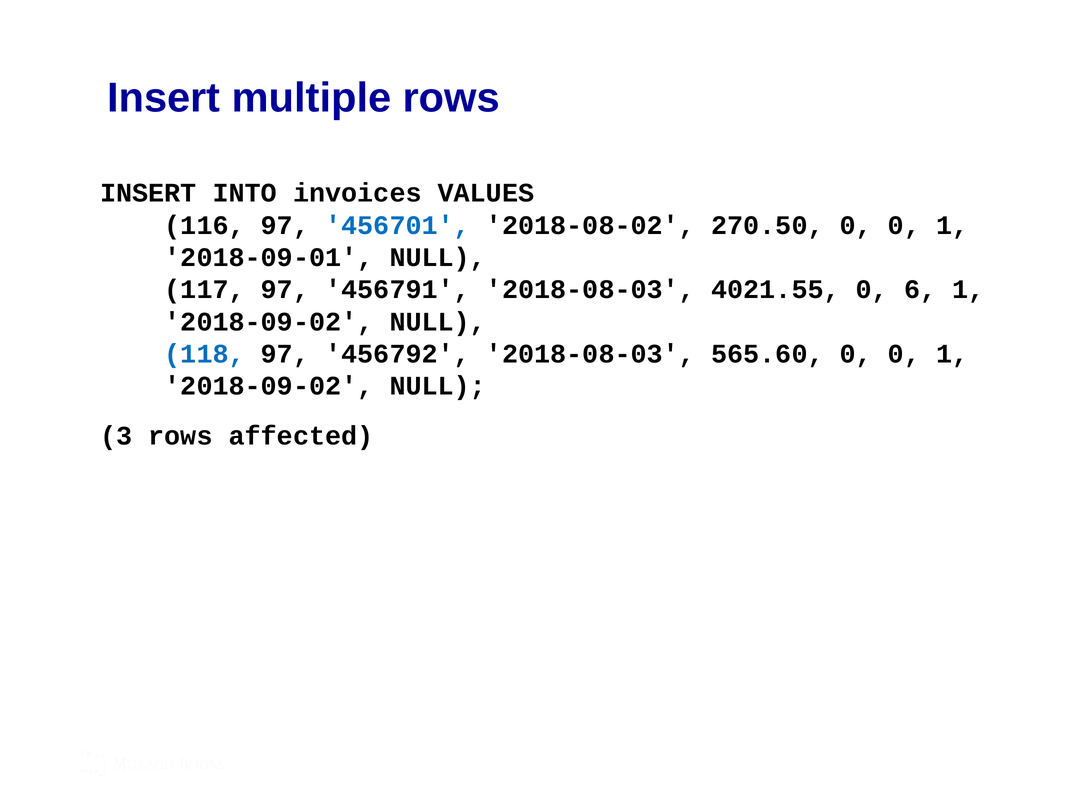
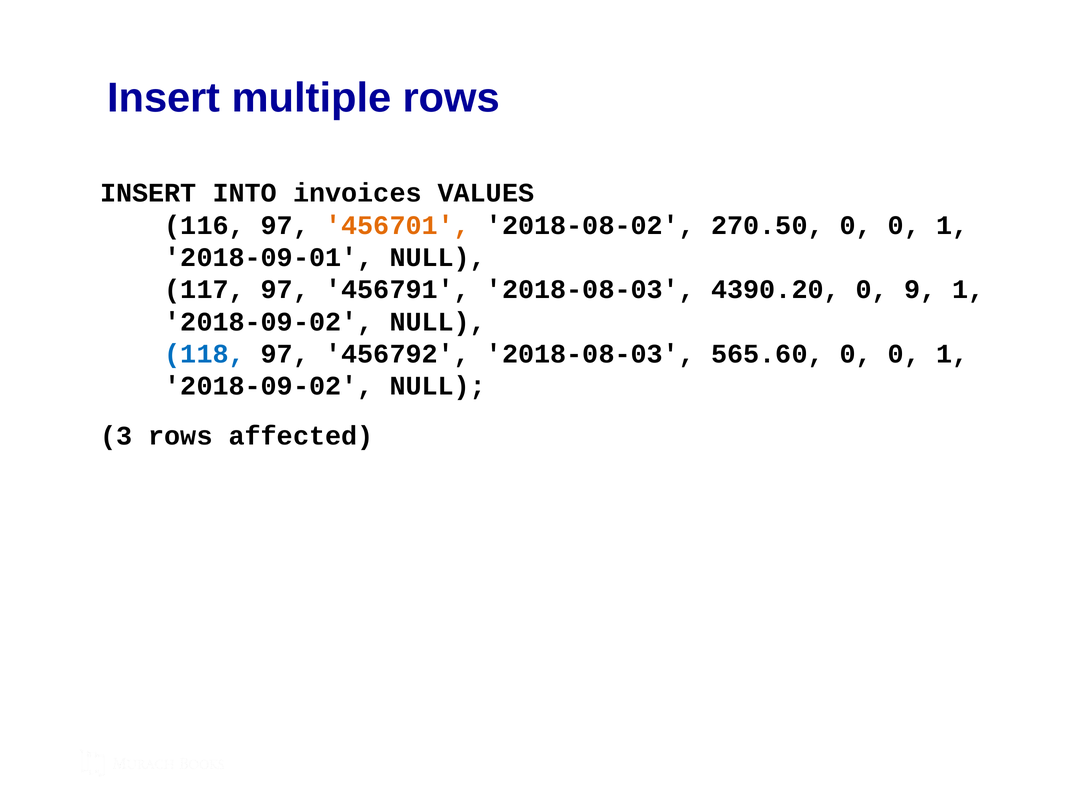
456701 colour: blue -> orange
4021.55: 4021.55 -> 4390.20
6: 6 -> 9
